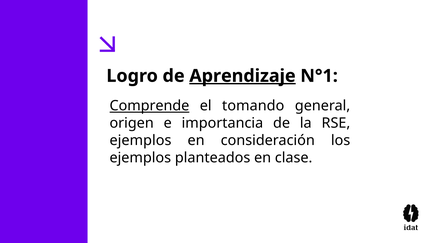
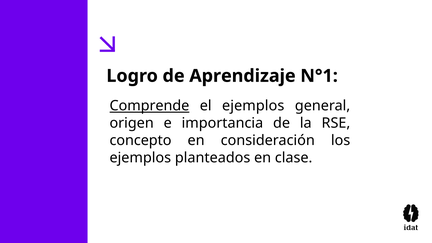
Aprendizaje underline: present -> none
el tomando: tomando -> ejemplos
ejemplos at (140, 140): ejemplos -> concepto
